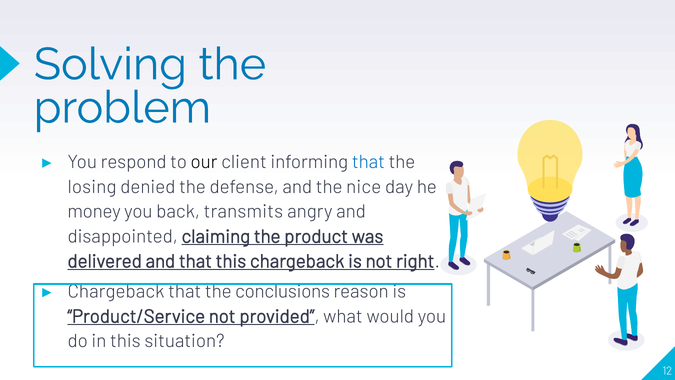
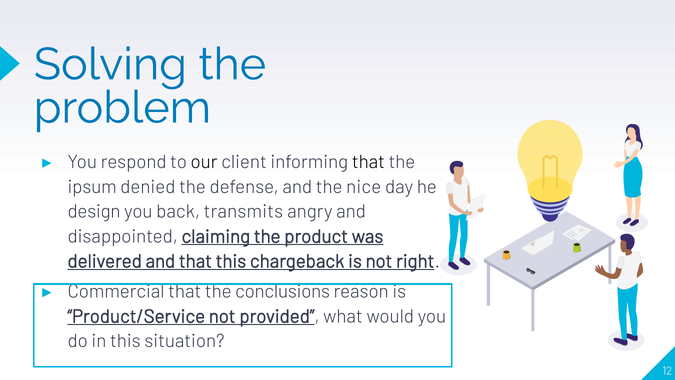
that at (368, 162) colour: blue -> black
losing: losing -> ipsum
money: money -> design
Chargeback at (116, 291): Chargeback -> Commercial
